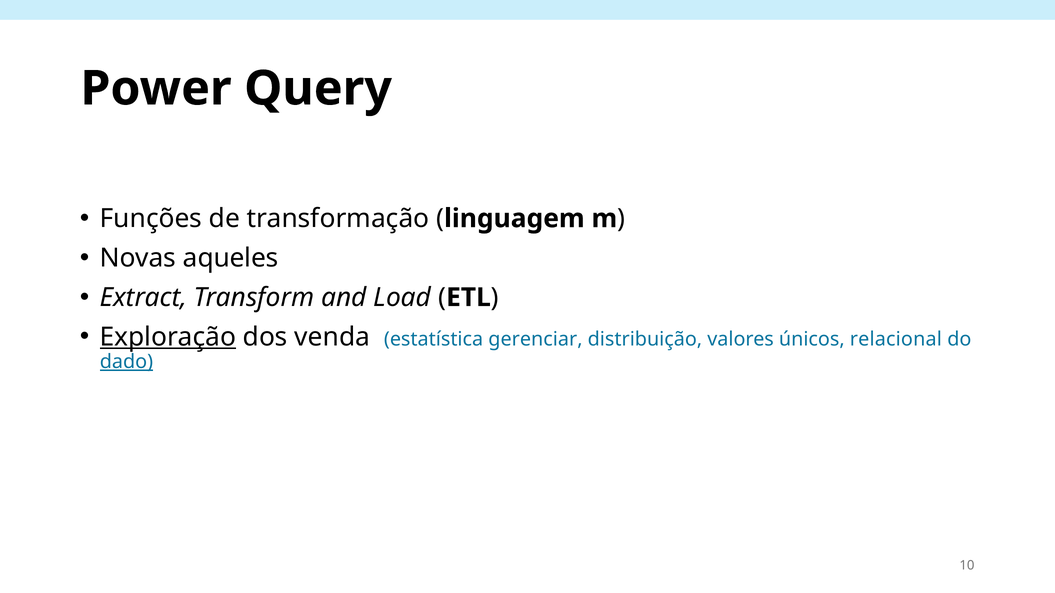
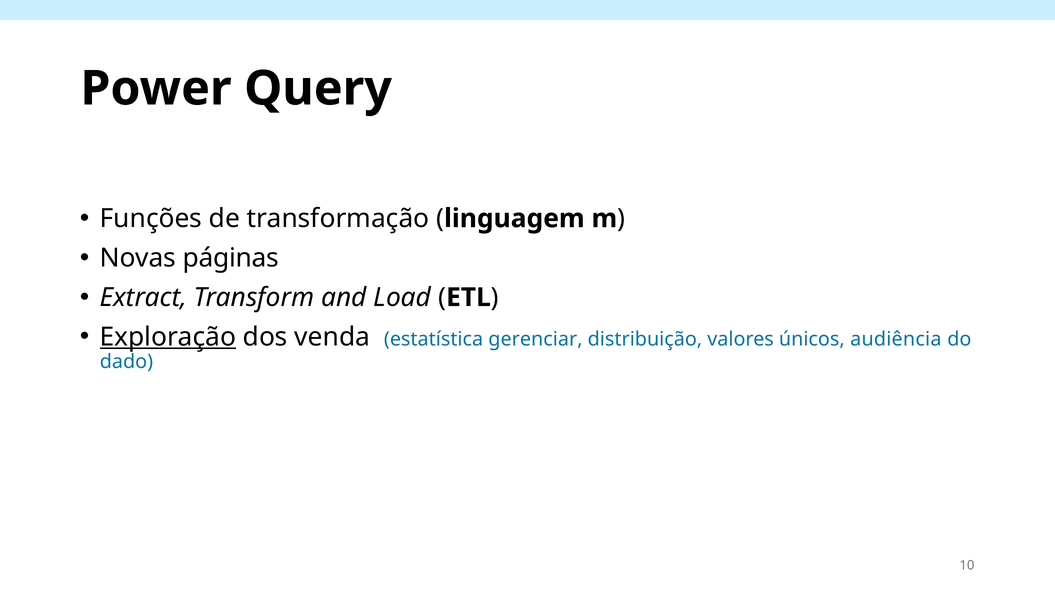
aqueles: aqueles -> páginas
relacional: relacional -> audiência
dado underline: present -> none
